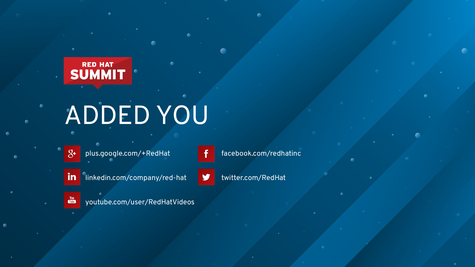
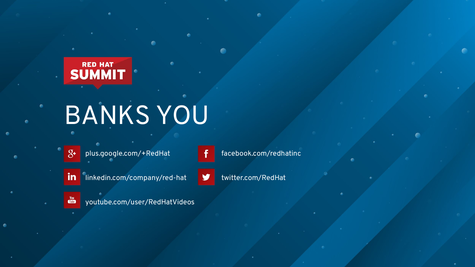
ADDED: ADDED -> BANKS
